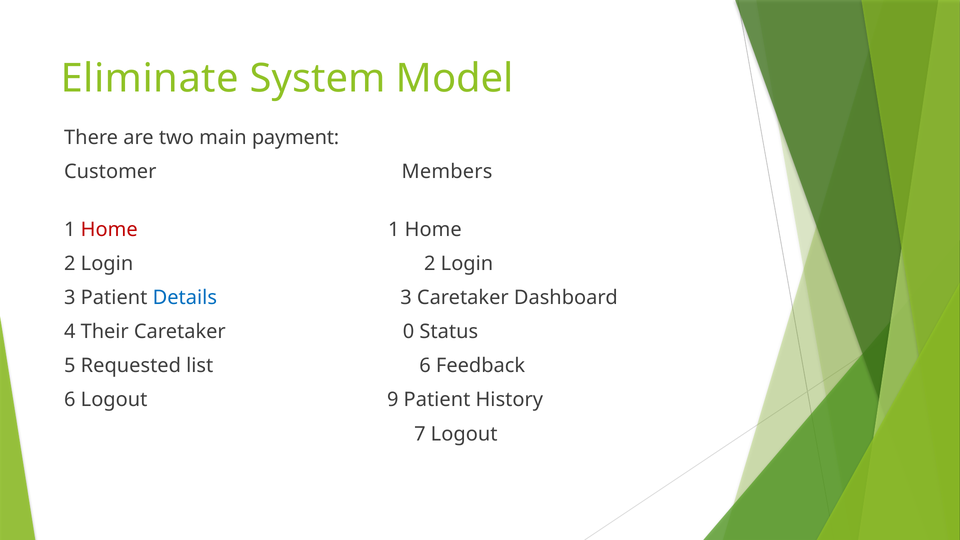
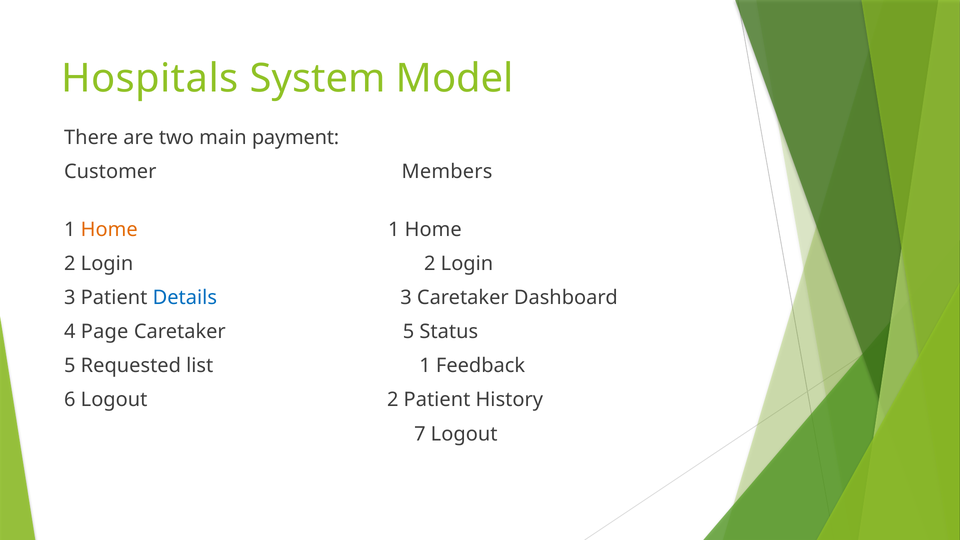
Eliminate: Eliminate -> Hospitals
Home at (109, 230) colour: red -> orange
Their: Their -> Page
Caretaker 0: 0 -> 5
list 6: 6 -> 1
Logout 9: 9 -> 2
